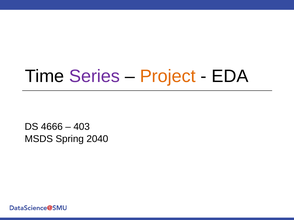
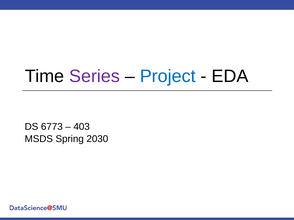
Project colour: orange -> blue
4666: 4666 -> 6773
2040: 2040 -> 2030
